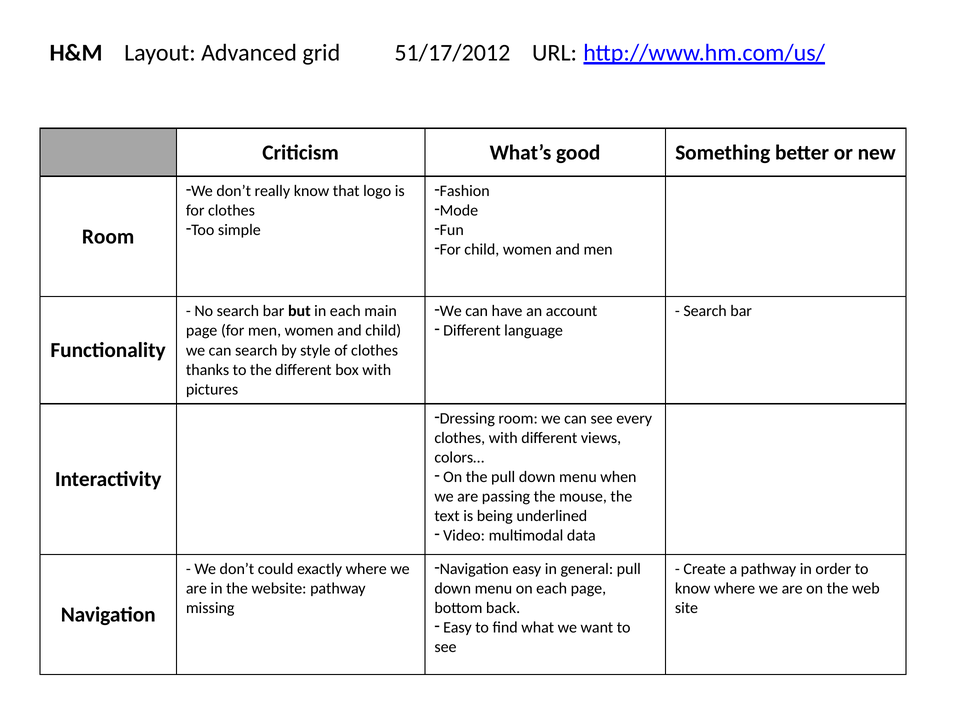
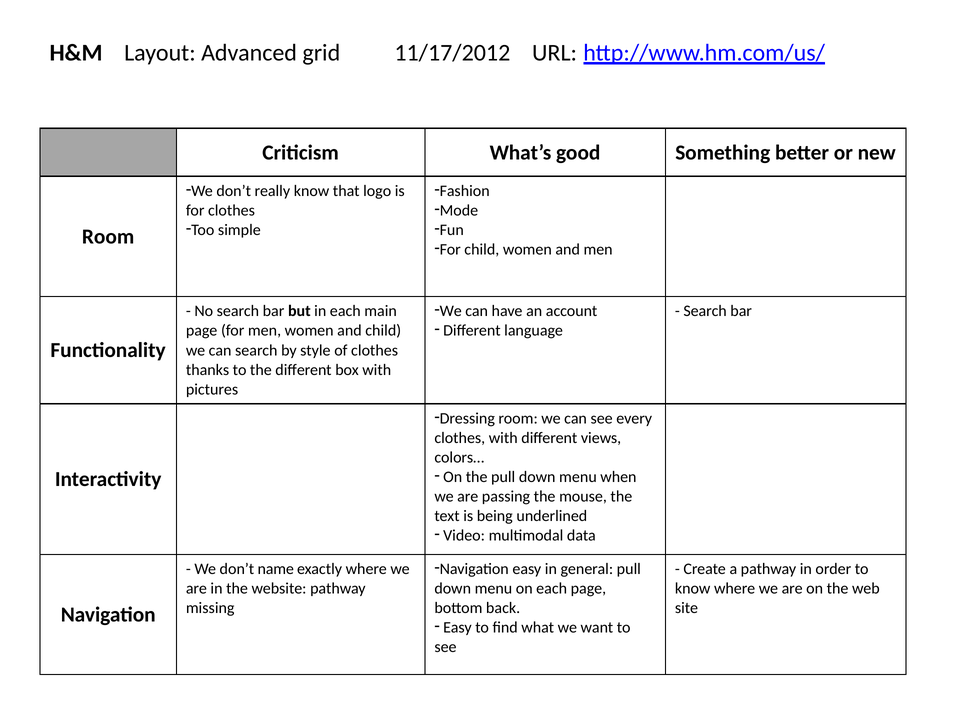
51/17/2012: 51/17/2012 -> 11/17/2012
could: could -> name
